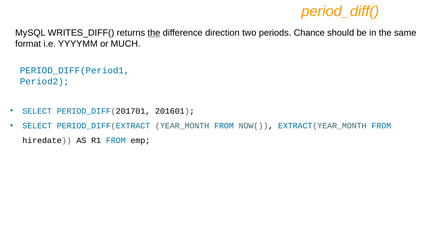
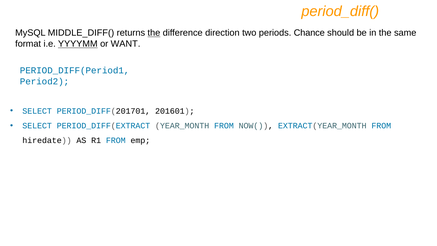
WRITES_DIFF(: WRITES_DIFF( -> MIDDLE_DIFF(
YYYYMM underline: none -> present
MUCH: MUCH -> WANT
